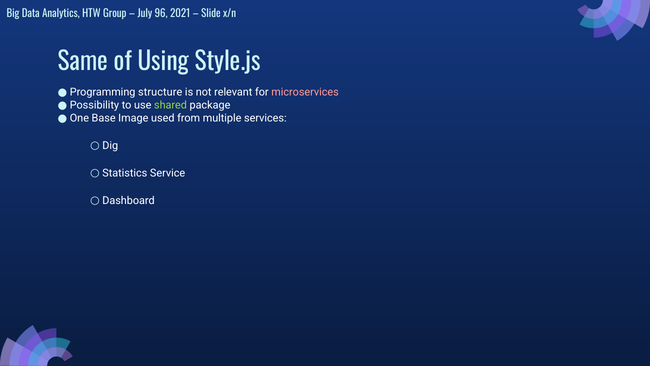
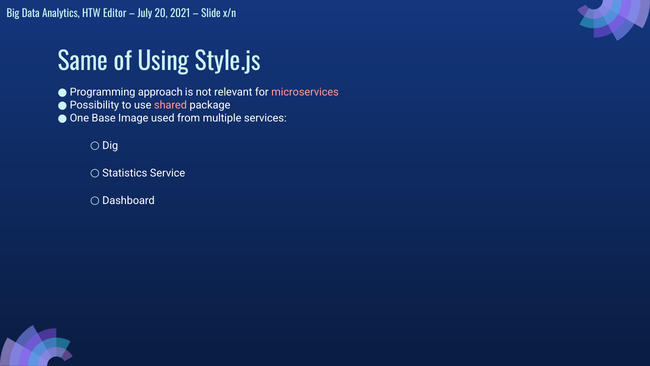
Group: Group -> Editor
96: 96 -> 20
structure: structure -> approach
shared colour: light green -> pink
